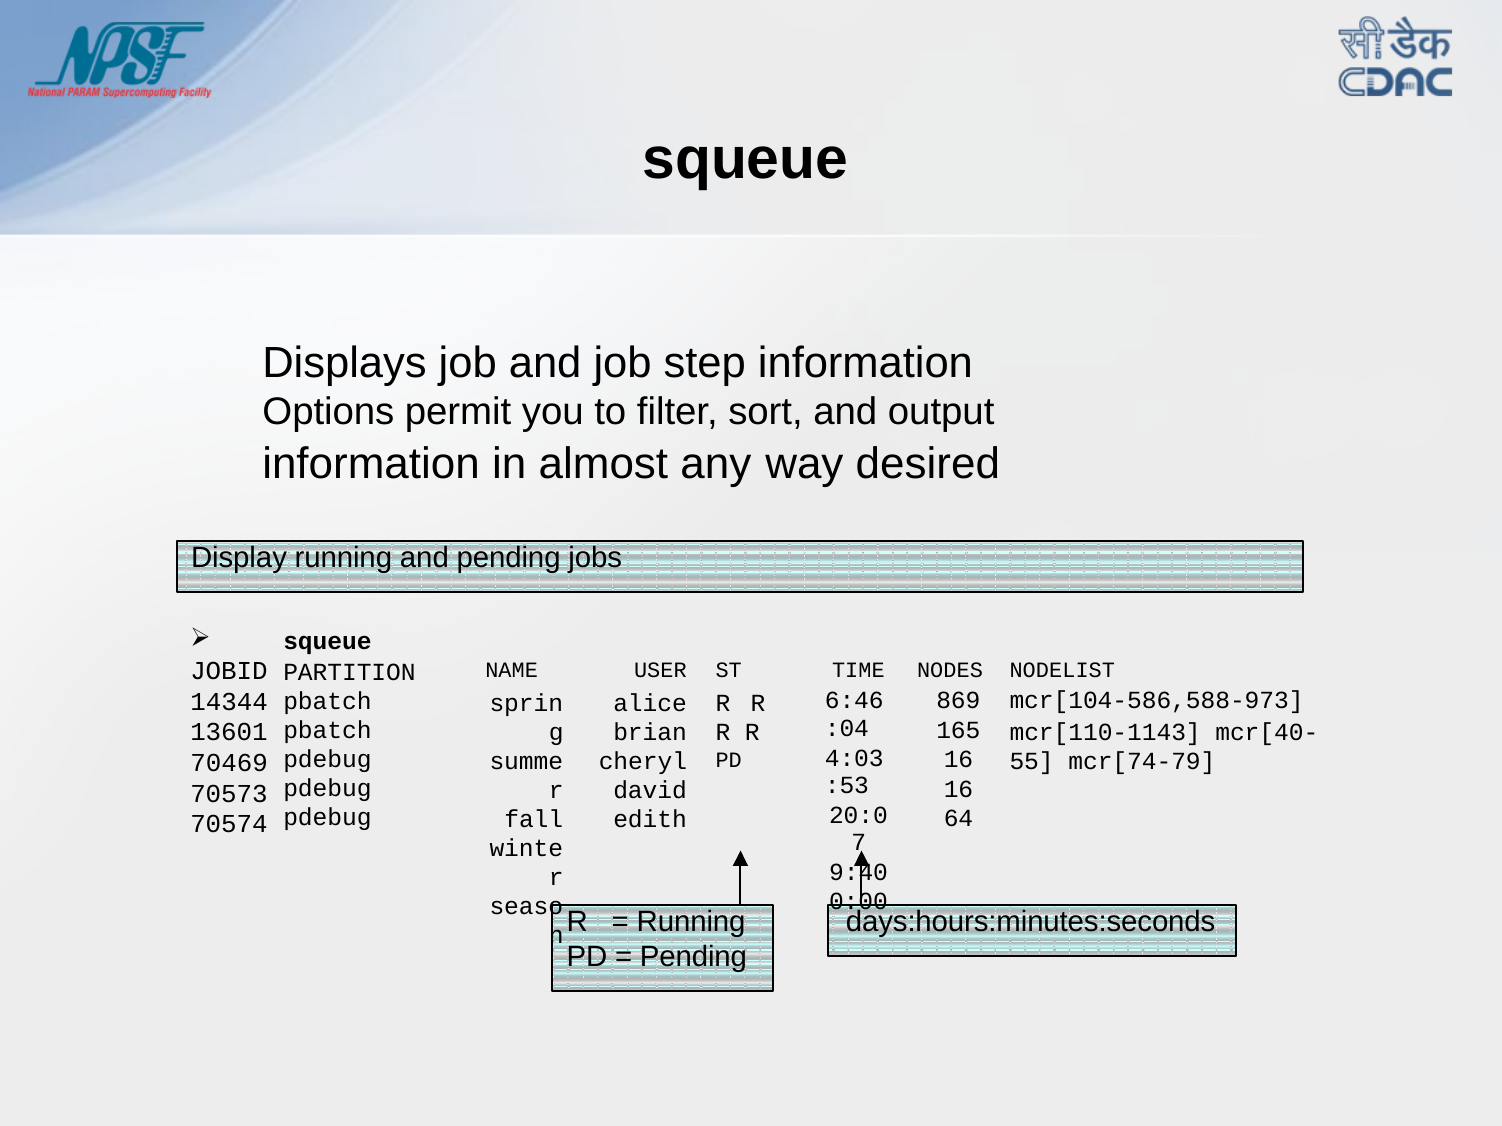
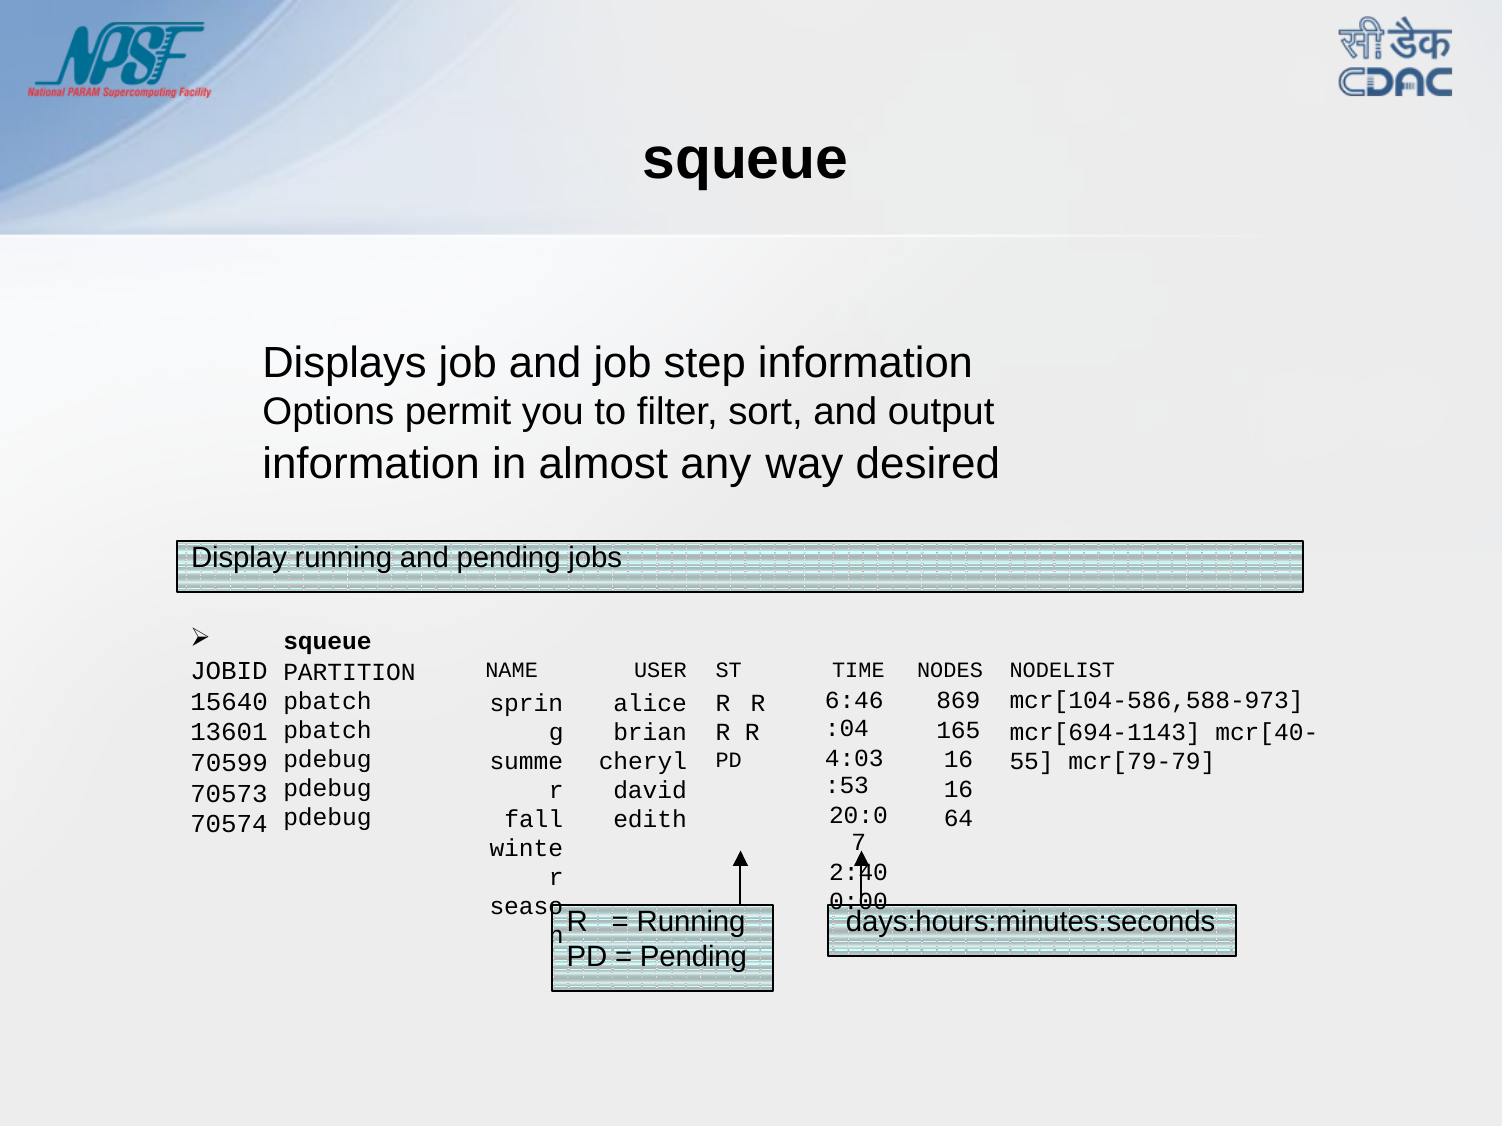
14344: 14344 -> 15640
mcr[110-1143: mcr[110-1143 -> mcr[694-1143
mcr[74-79: mcr[74-79 -> mcr[79-79
70469: 70469 -> 70599
9:40: 9:40 -> 2:40
